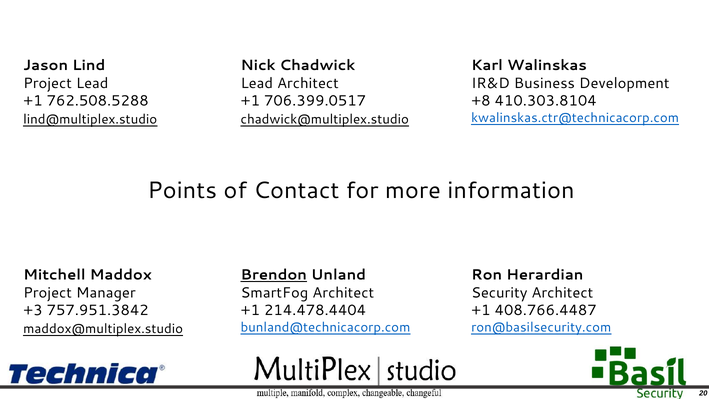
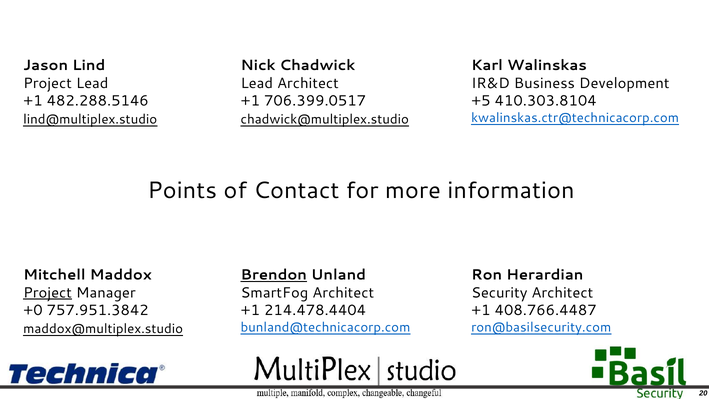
762.508.5288: 762.508.5288 -> 482.288.5146
+8: +8 -> +5
Project at (48, 293) underline: none -> present
+3: +3 -> +0
